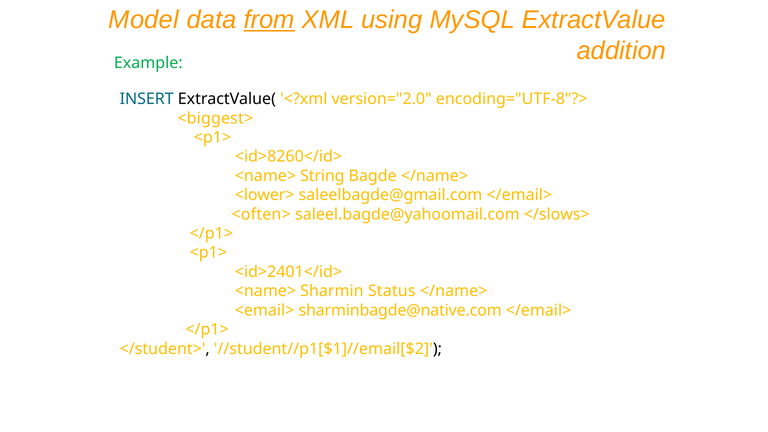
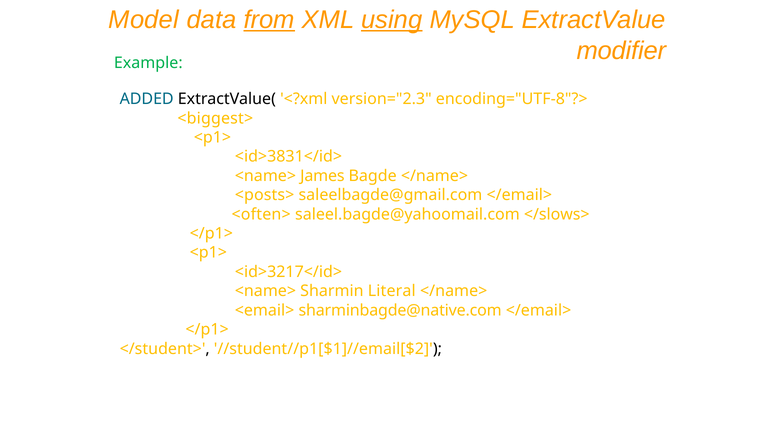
using underline: none -> present
addition: addition -> modifier
INSERT: INSERT -> ADDED
version="2.0: version="2.0 -> version="2.3
<id>8260</id>: <id>8260</id> -> <id>3831</id>
String: String -> James
<lower>: <lower> -> <posts>
<id>2401</id>: <id>2401</id> -> <id>3217</id>
Status: Status -> Literal
